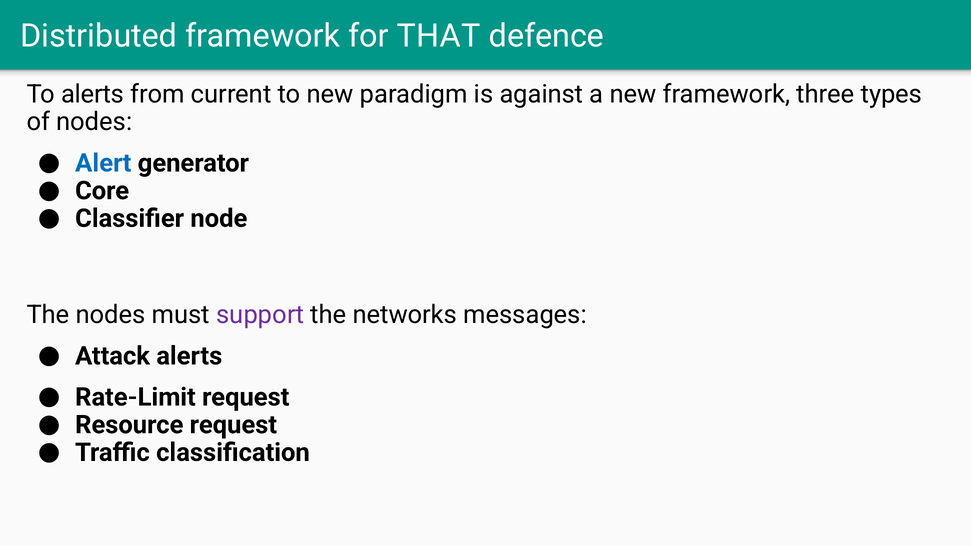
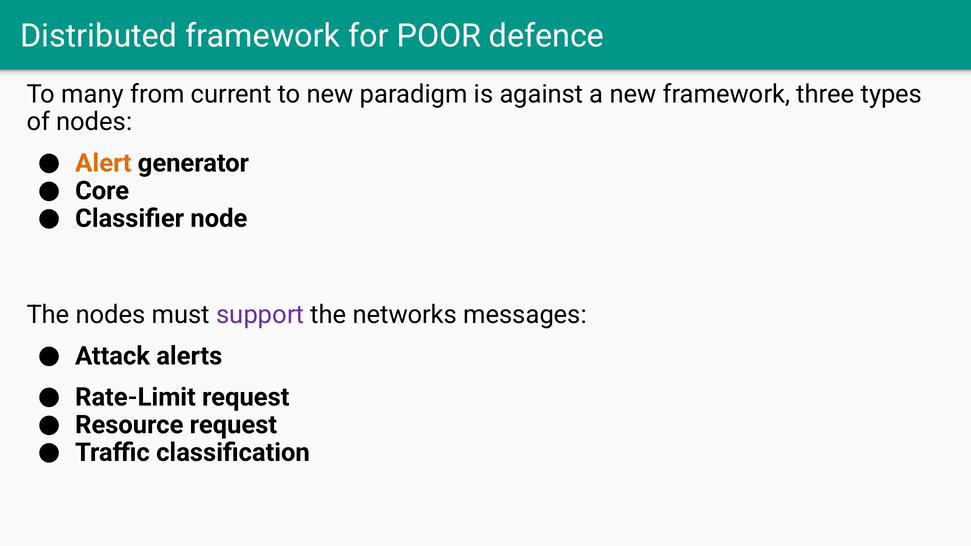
THAT: THAT -> POOR
To alerts: alerts -> many
Alert colour: blue -> orange
